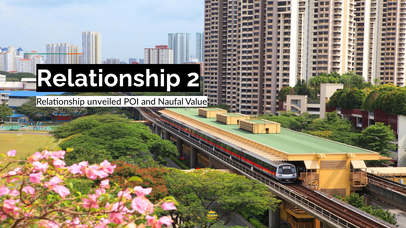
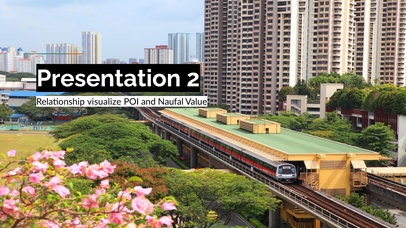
Relationship at (109, 79): Relationship -> Presentation
unveiled: unveiled -> visualize
